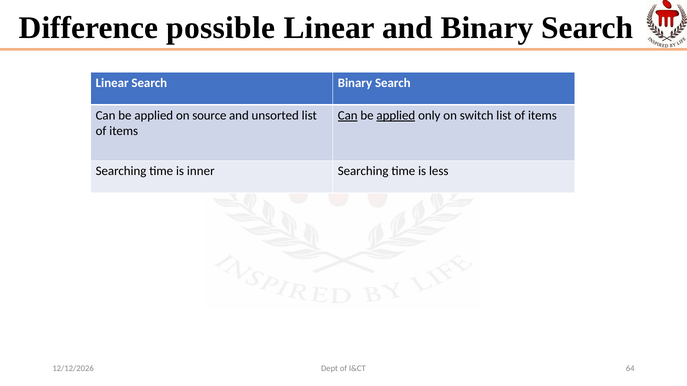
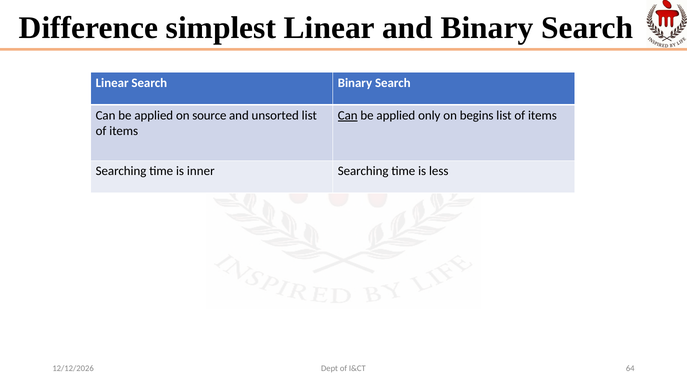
possible: possible -> simplest
applied at (396, 115) underline: present -> none
switch: switch -> begins
